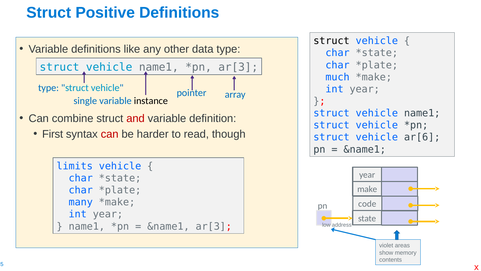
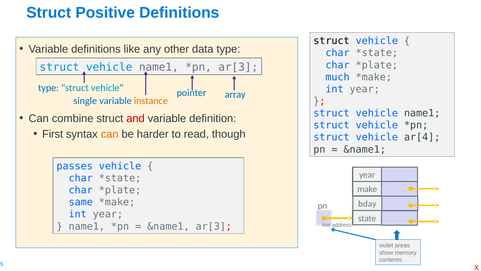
instance colour: black -> orange
can at (110, 134) colour: red -> orange
ar[6: ar[6 -> ar[4
limits: limits -> passes
many: many -> same
code: code -> bday
